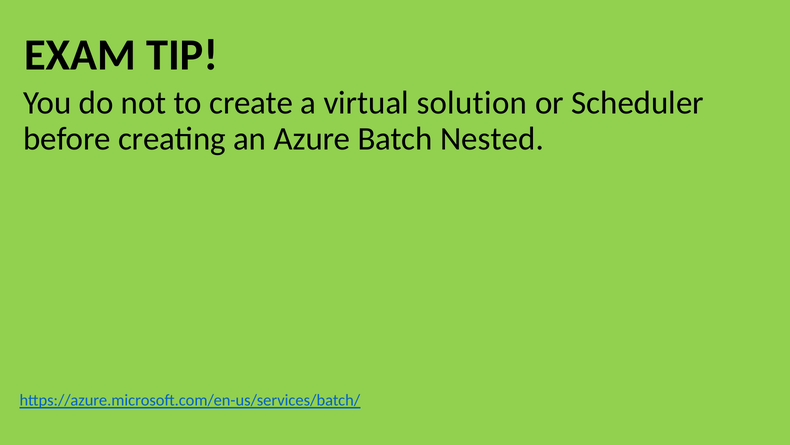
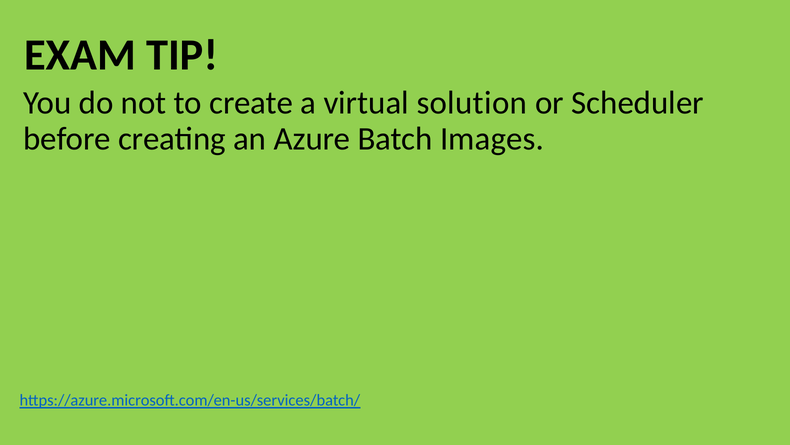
Nested: Nested -> Images
